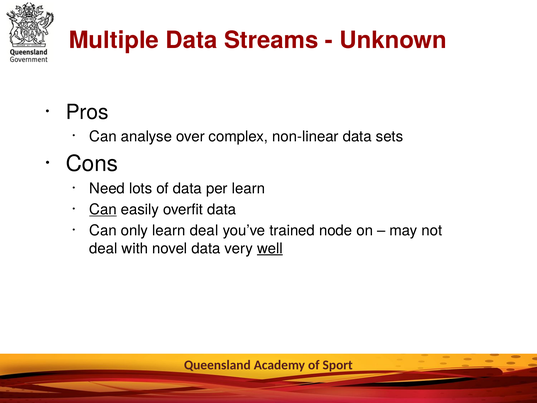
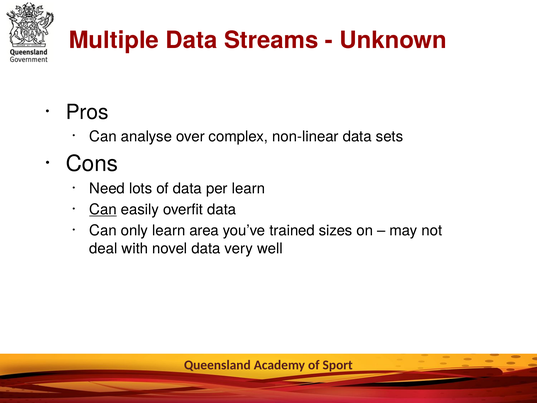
learn deal: deal -> area
node: node -> sizes
well underline: present -> none
